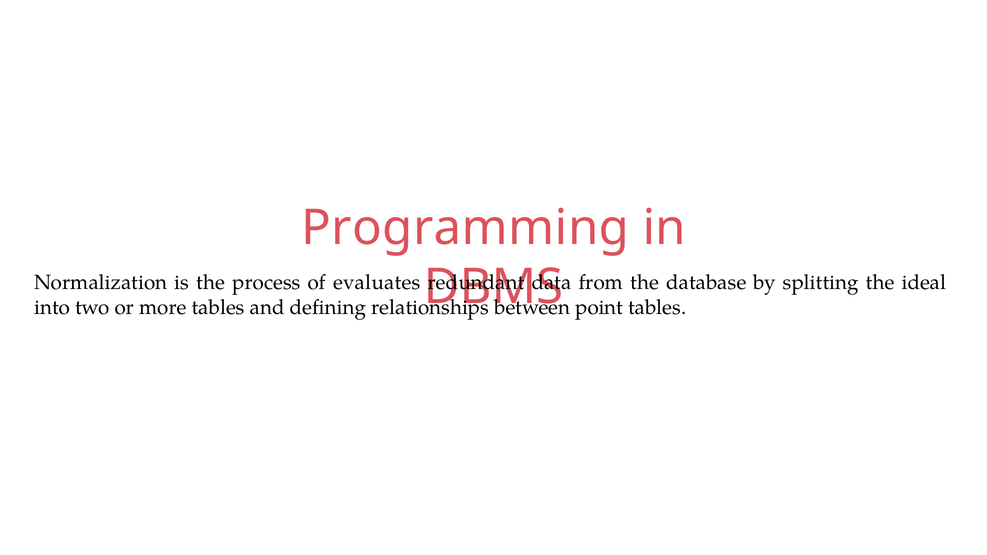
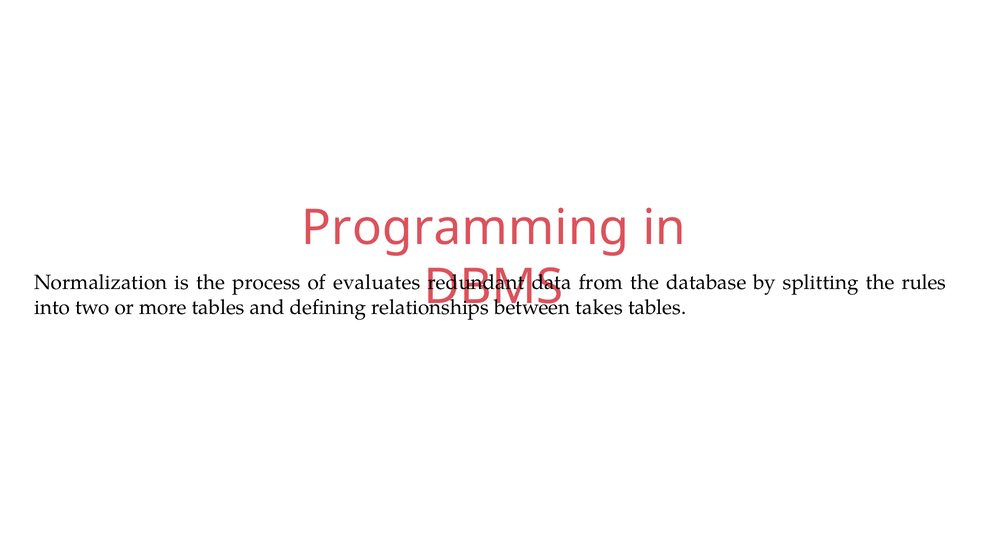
ideal: ideal -> rules
point: point -> takes
